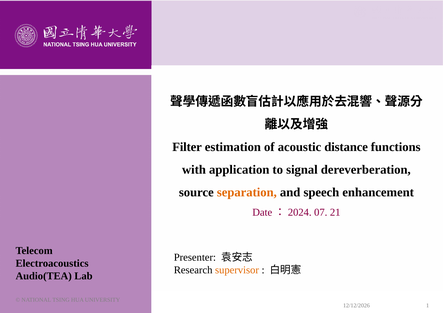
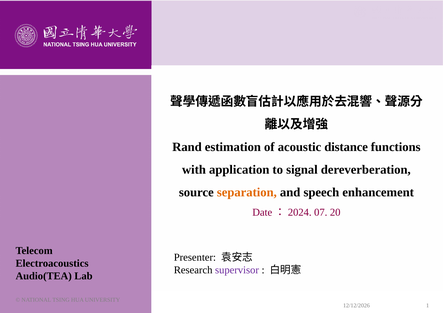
Filter: Filter -> Rand
21: 21 -> 20
supervisor colour: orange -> purple
